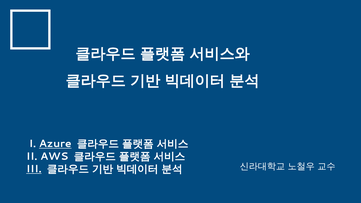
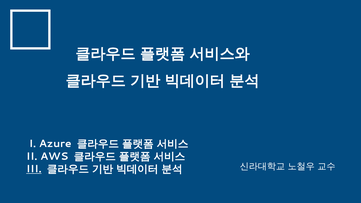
Azure underline: present -> none
